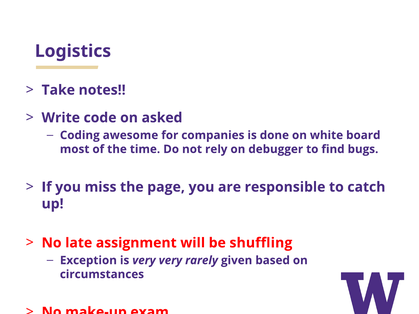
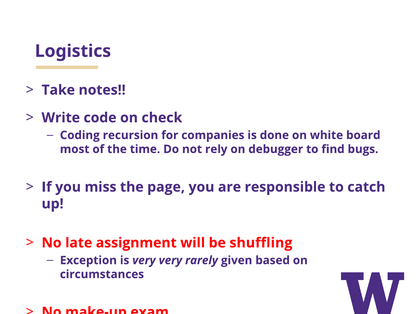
asked: asked -> check
awesome: awesome -> recursion
